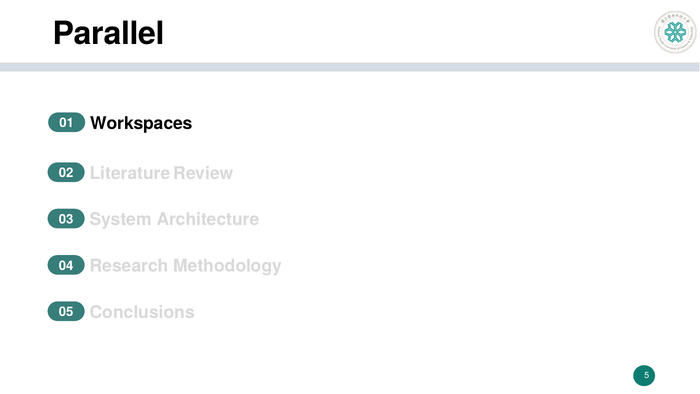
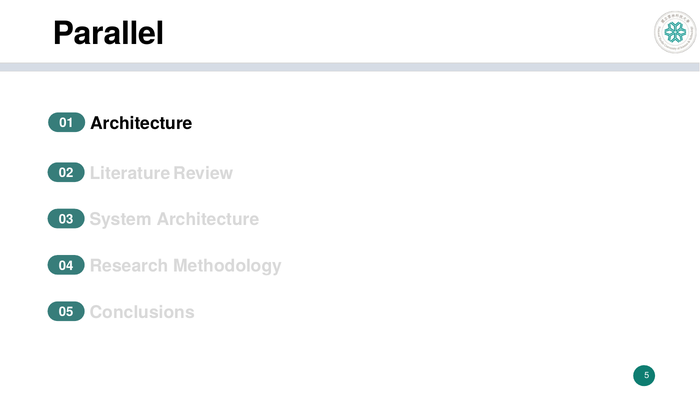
01 Workspaces: Workspaces -> Architecture
